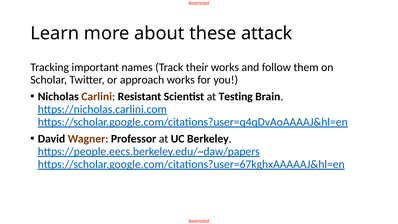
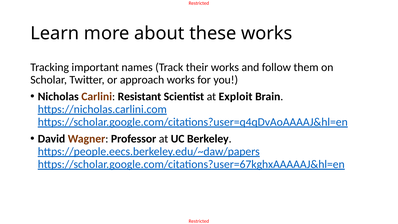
these attack: attack -> works
Testing: Testing -> Exploit
